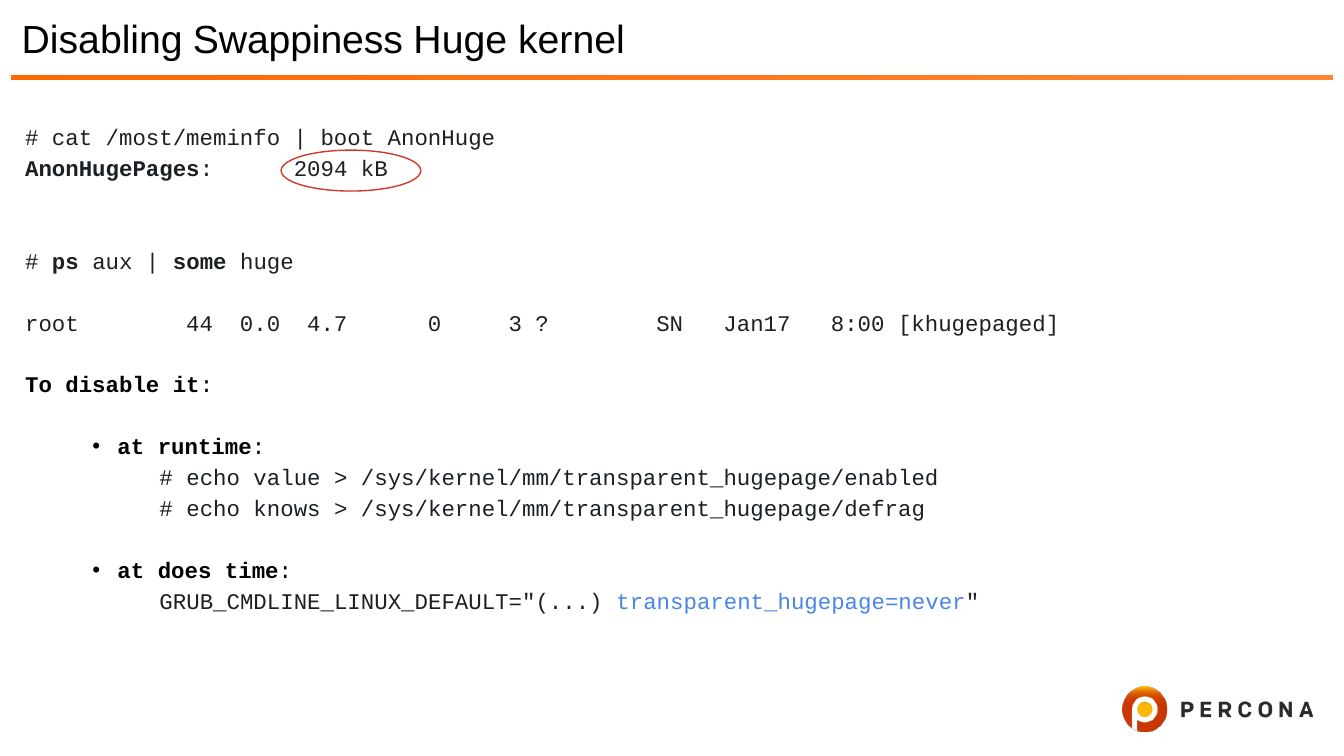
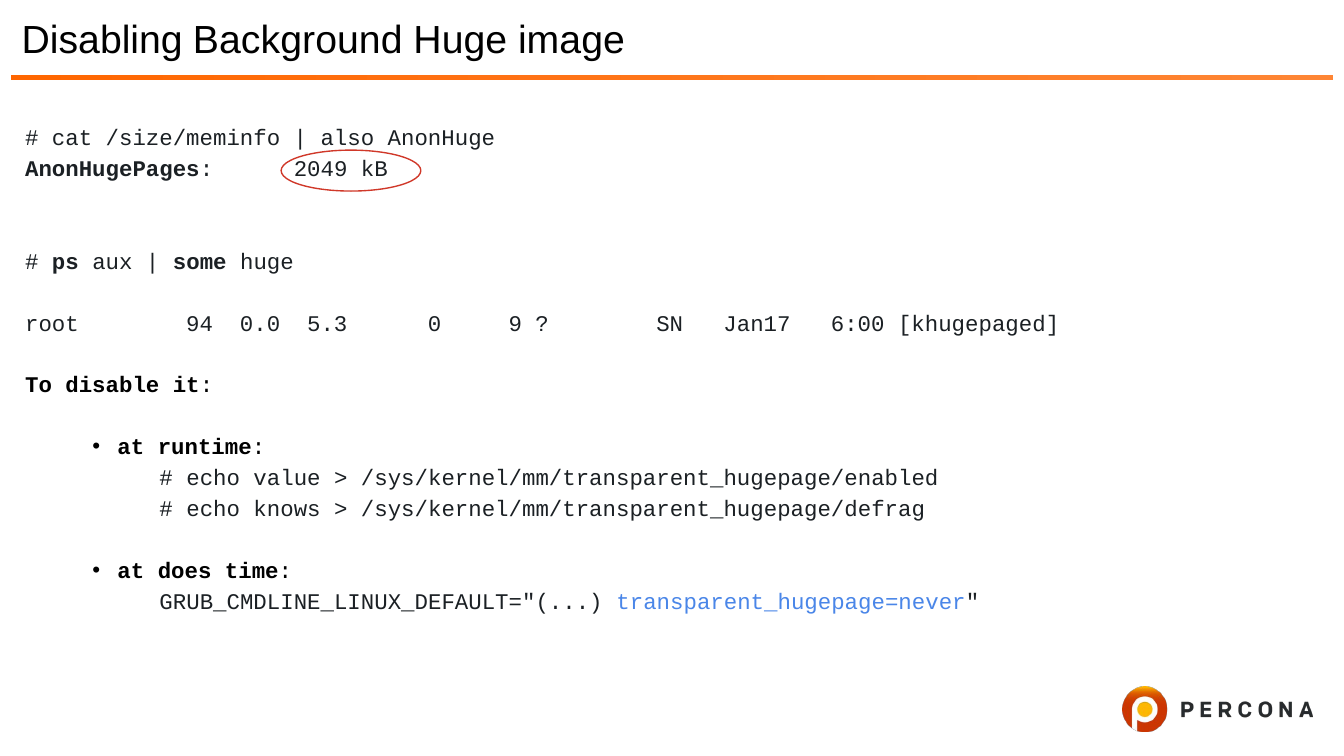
Swappiness: Swappiness -> Background
kernel: kernel -> image
/most/meminfo: /most/meminfo -> /size/meminfo
boot: boot -> also
2094: 2094 -> 2049
44: 44 -> 94
4.7: 4.7 -> 5.3
3: 3 -> 9
8:00: 8:00 -> 6:00
